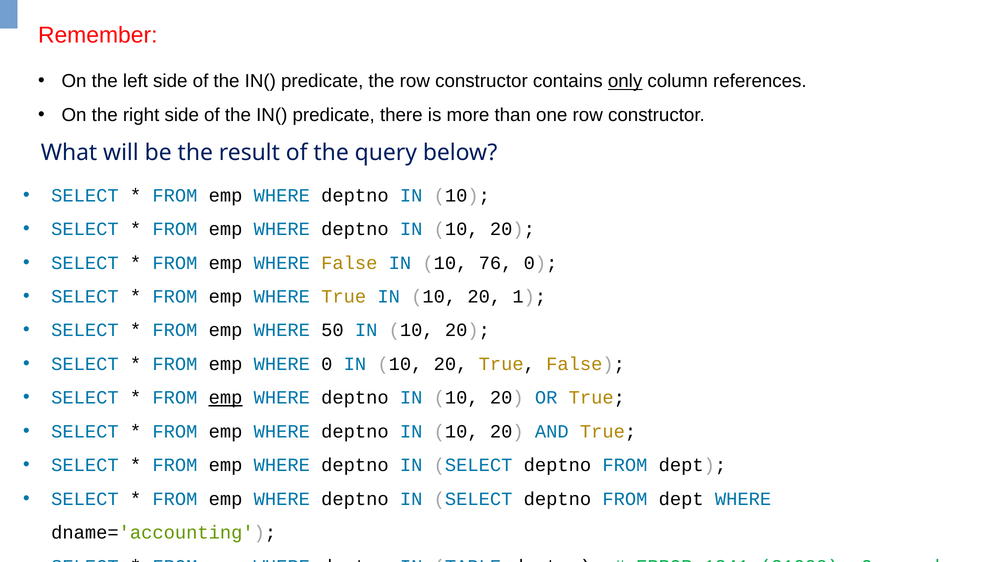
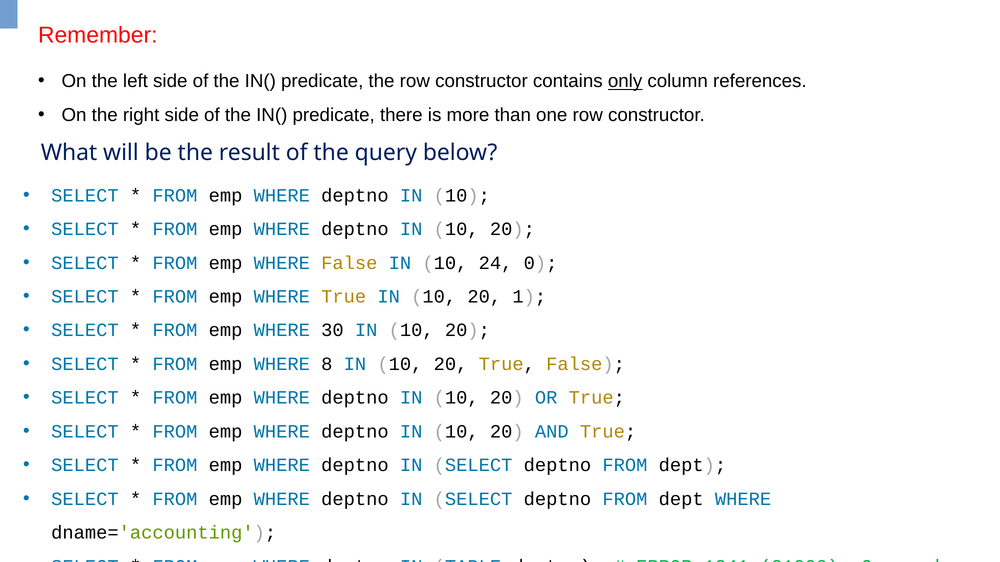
76: 76 -> 24
50: 50 -> 30
WHERE 0: 0 -> 8
emp at (226, 398) underline: present -> none
